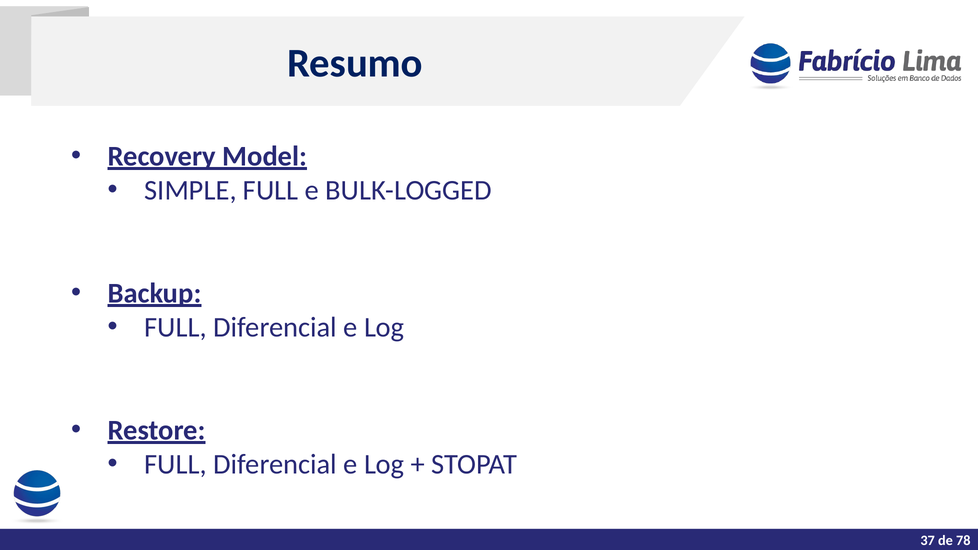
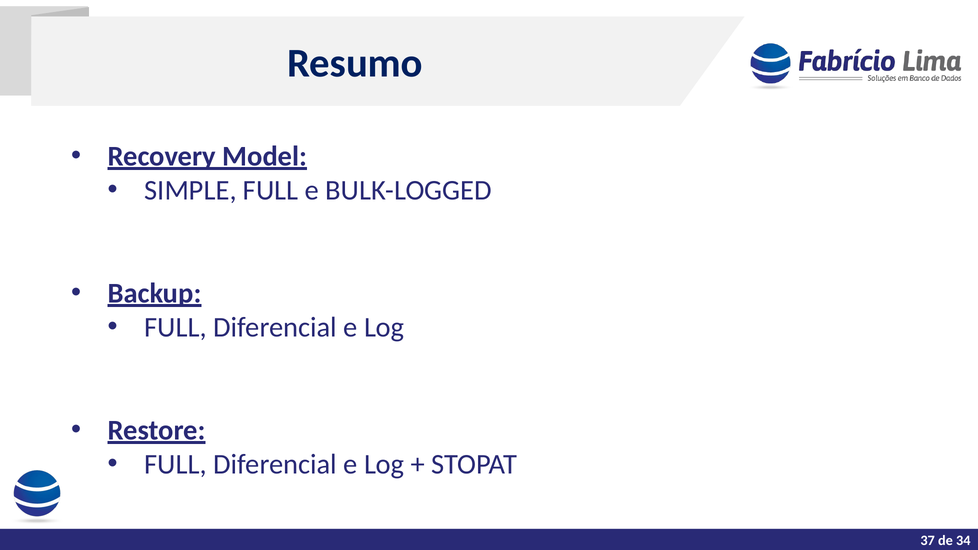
78: 78 -> 34
